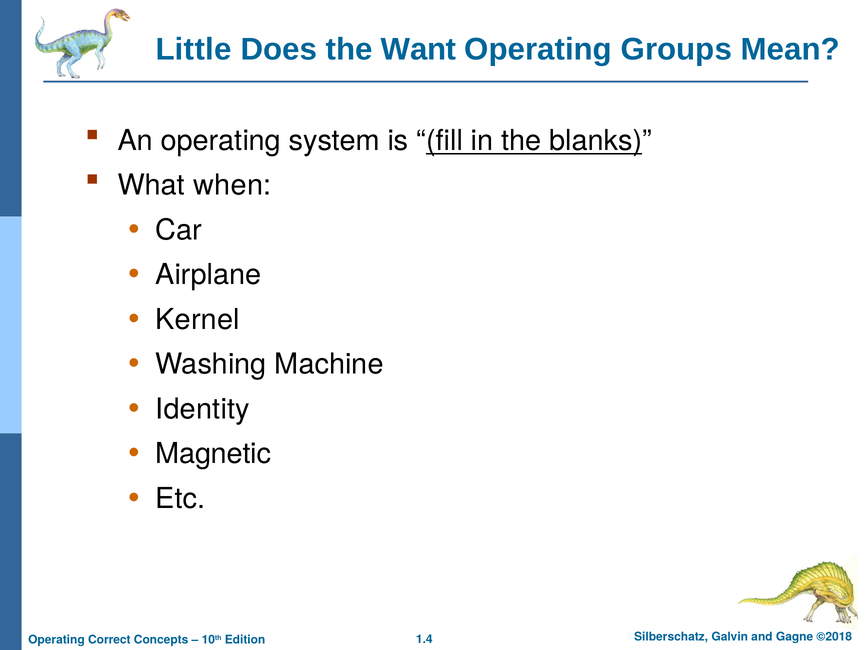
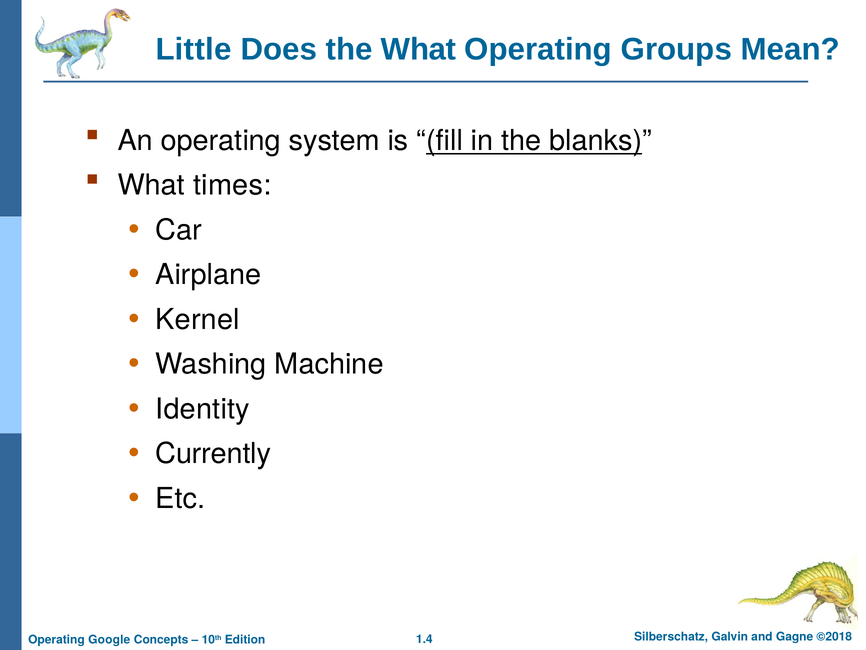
the Want: Want -> What
when: when -> times
Magnetic: Magnetic -> Currently
Correct: Correct -> Google
